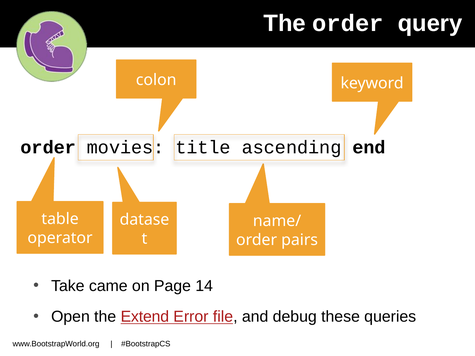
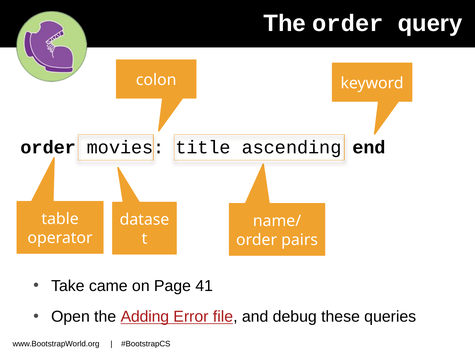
14: 14 -> 41
Extend: Extend -> Adding
